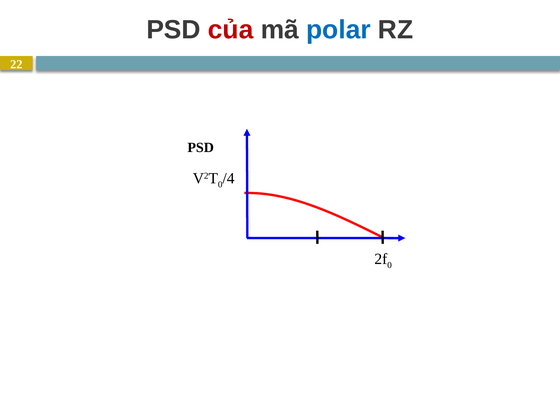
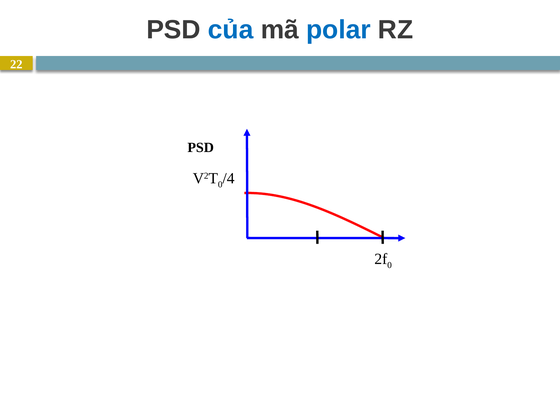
của colour: red -> blue
